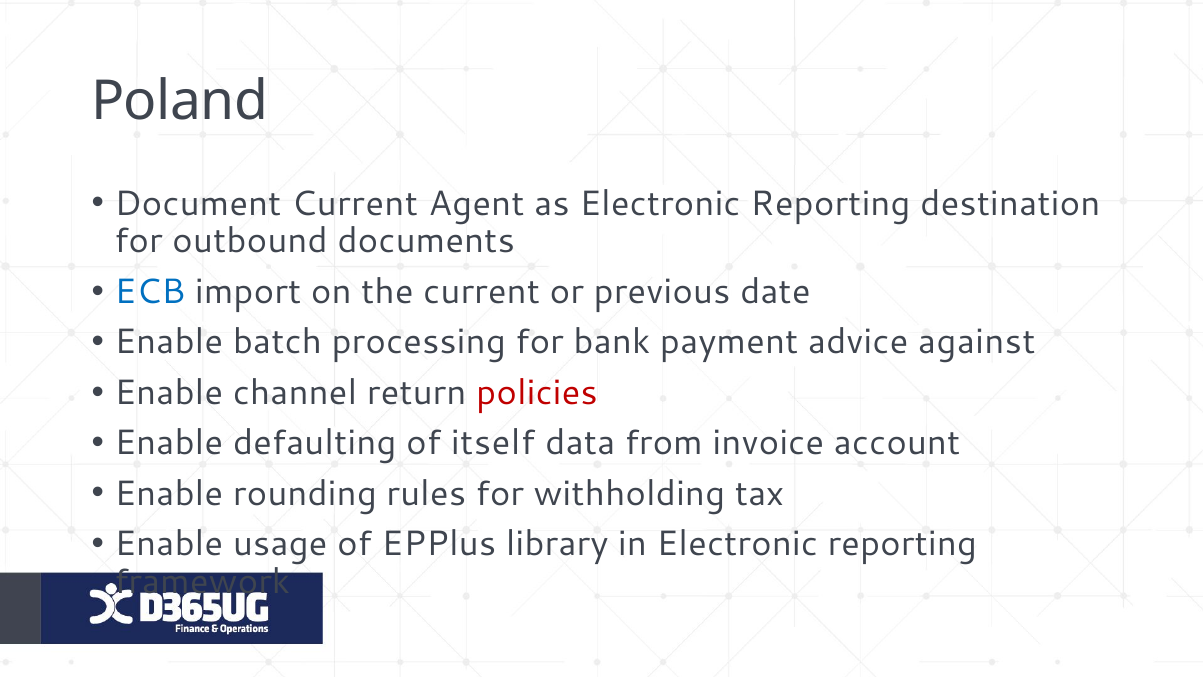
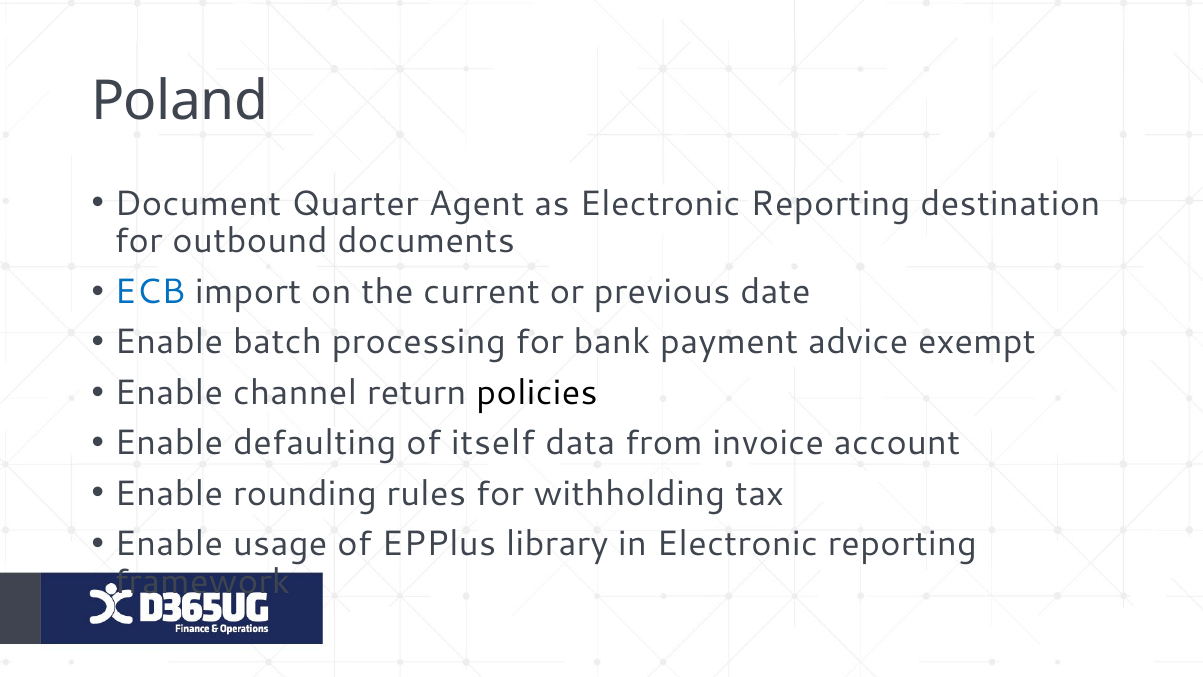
Document Current: Current -> Quarter
against: against -> exempt
policies colour: red -> black
